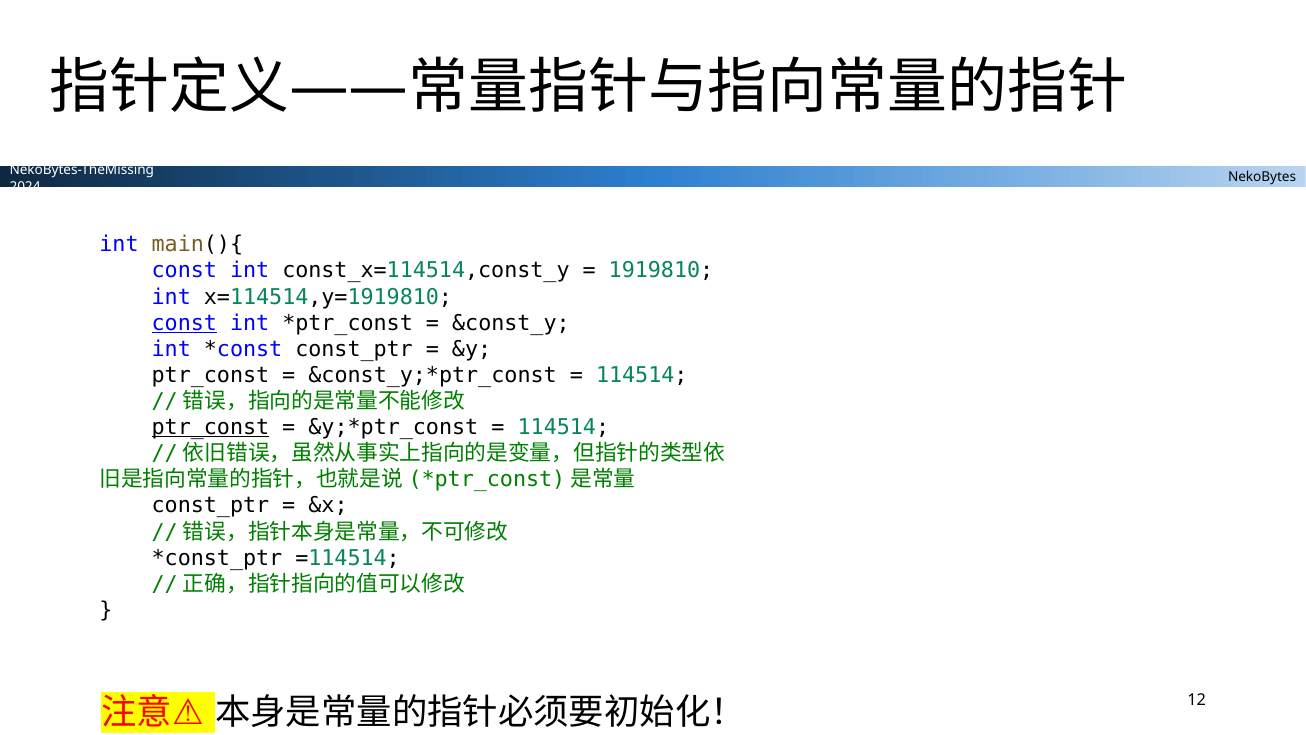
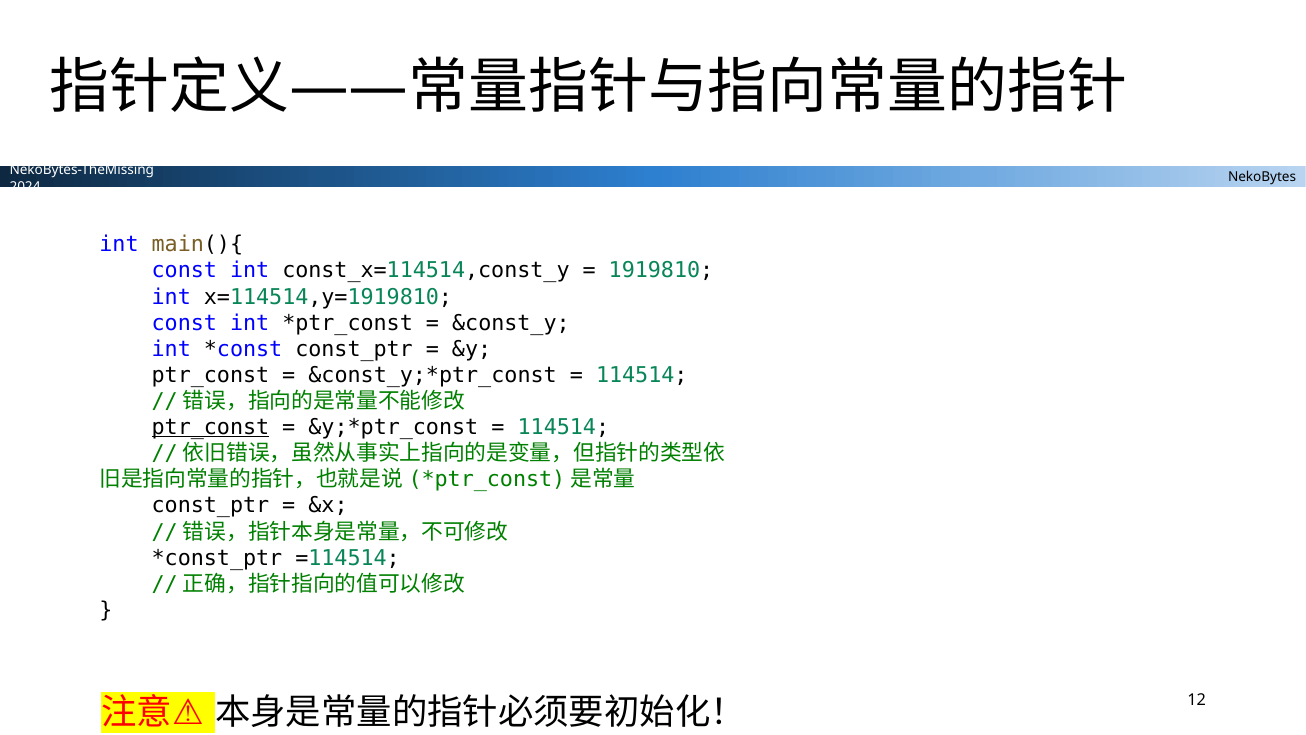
const at (184, 323) underline: present -> none
